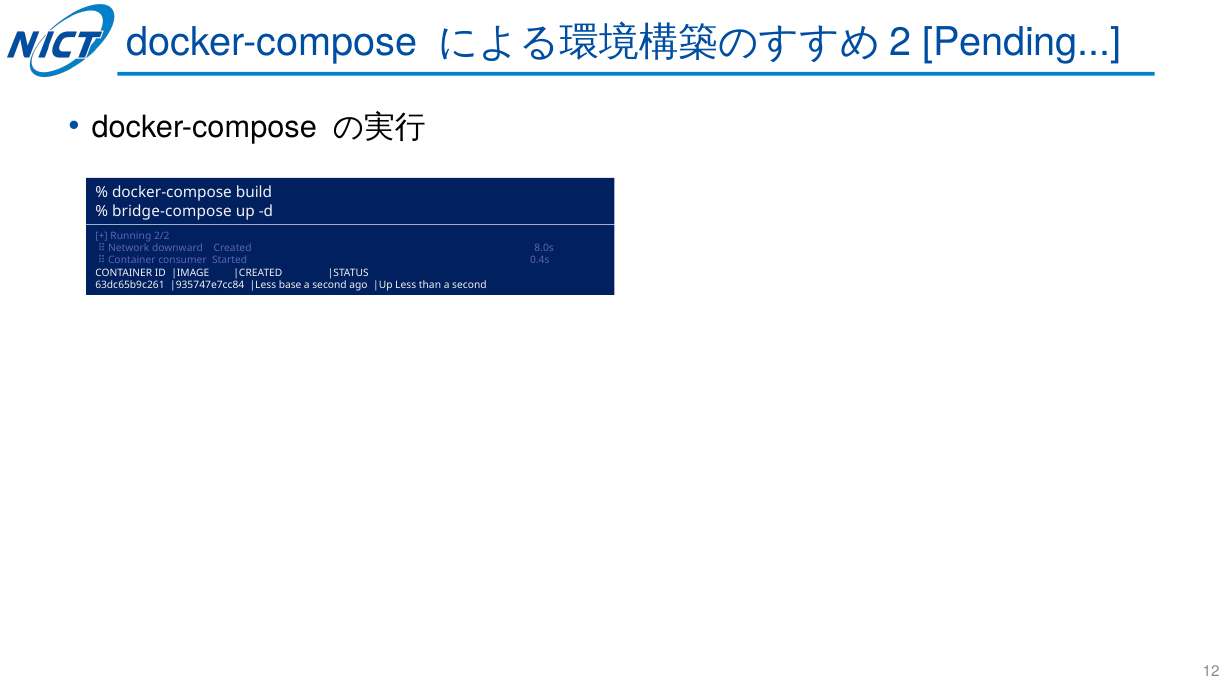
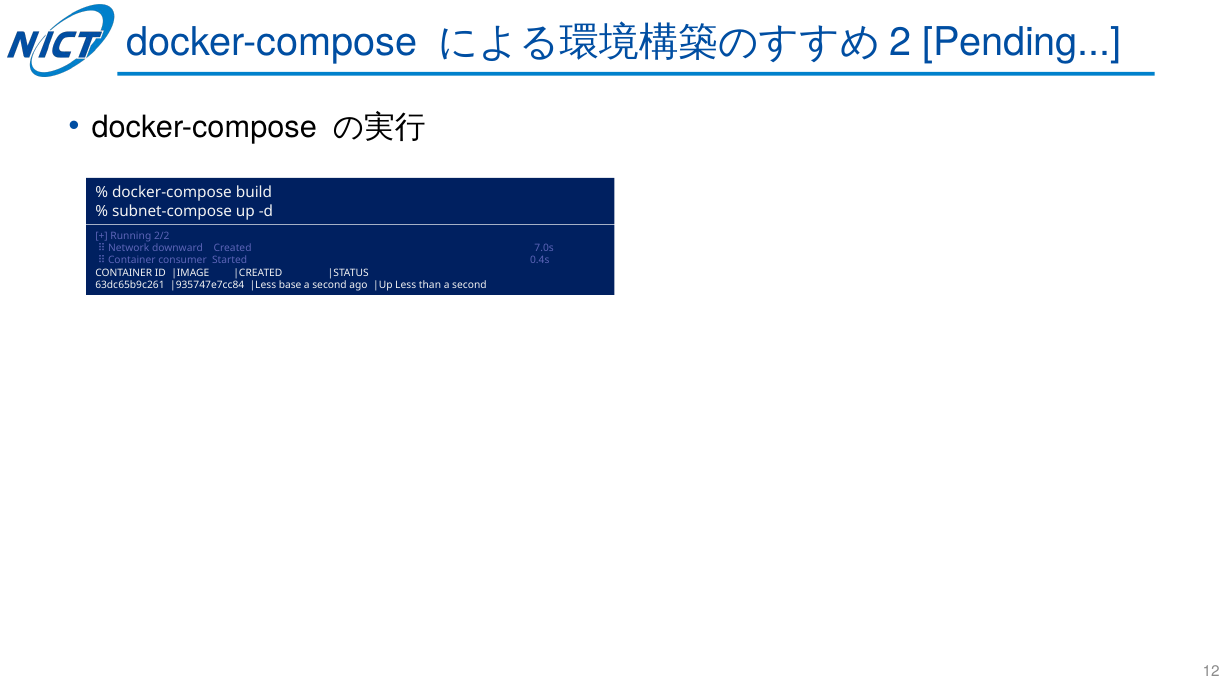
bridge-compose: bridge-compose -> subnet-compose
8.0s: 8.0s -> 7.0s
